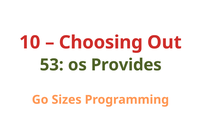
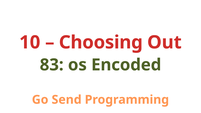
53: 53 -> 83
Provides: Provides -> Encoded
Sizes: Sizes -> Send
